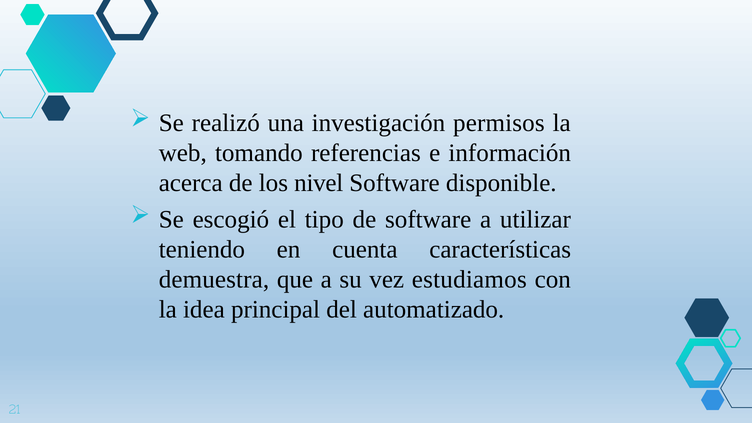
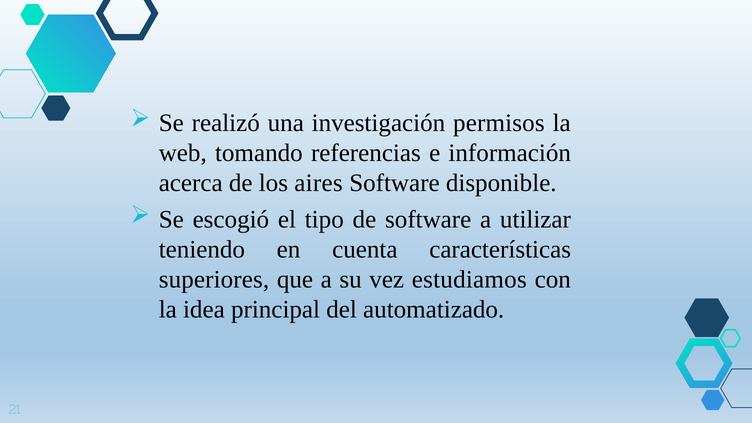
nivel: nivel -> aires
demuestra: demuestra -> superiores
